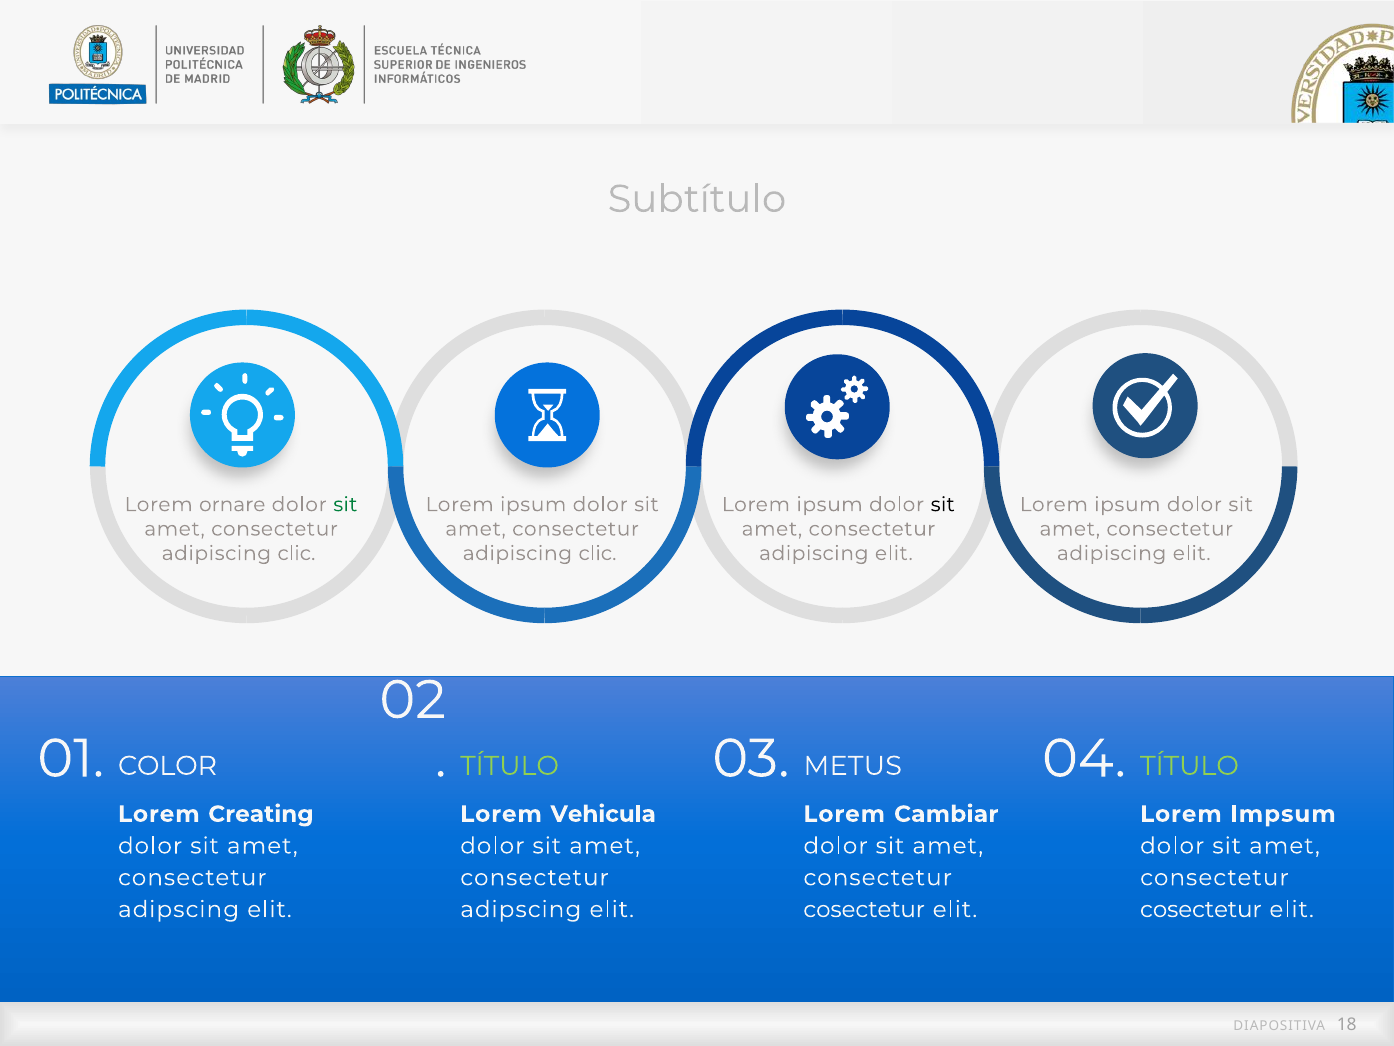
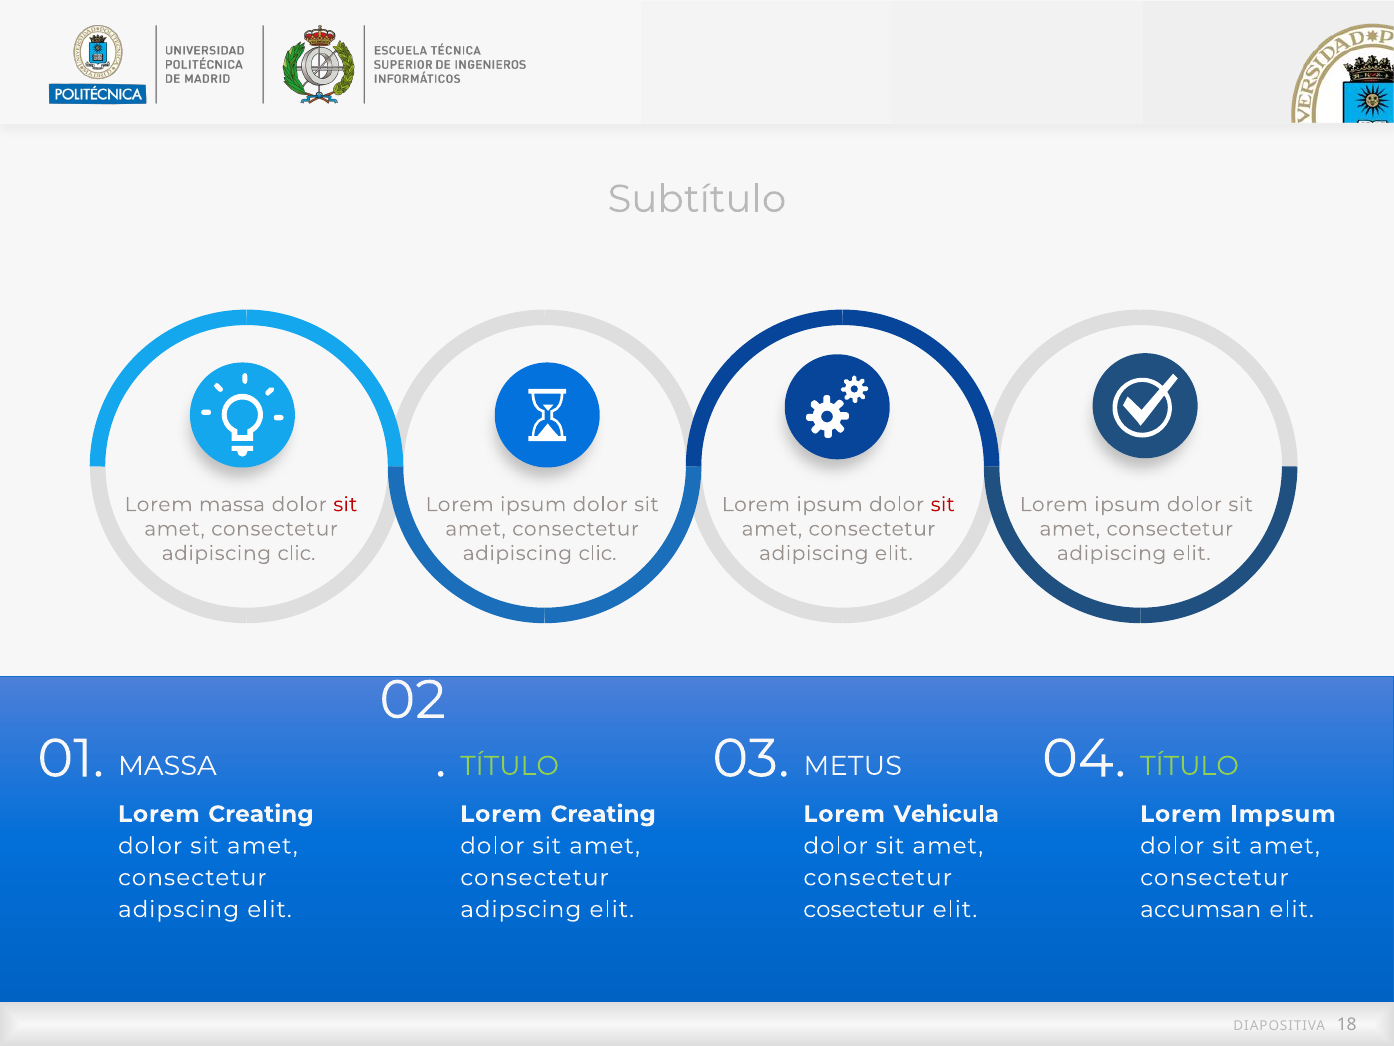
Lorem ornare: ornare -> massa
sit at (345, 504) colour: green -> red
sit at (943, 504) colour: black -> red
COLOR at (167, 765): COLOR -> MASSA
Vehicula at (603, 814): Vehicula -> Creating
Cambiar: Cambiar -> Vehicula
cosectetur at (1201, 909): cosectetur -> accumsan
